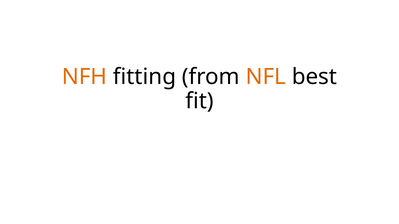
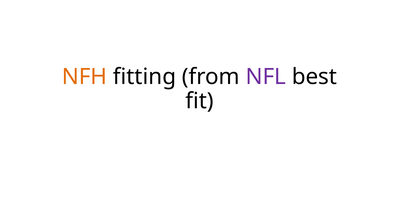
NFL colour: orange -> purple
